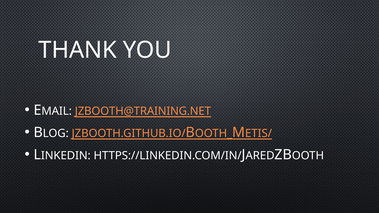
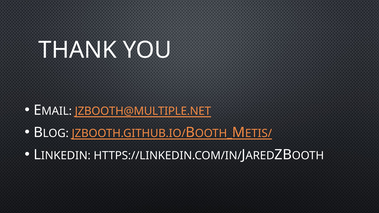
JZBOOTH@TRAINING.NET: JZBOOTH@TRAINING.NET -> JZBOOTH@MULTIPLE.NET
